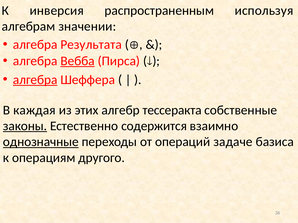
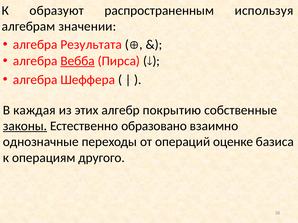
инверсия: инверсия -> образуют
алгебра at (35, 80) underline: present -> none
тессеракта: тессеракта -> покрытию
содержится: содержится -> образовано
однозначные underline: present -> none
задаче: задаче -> оценке
